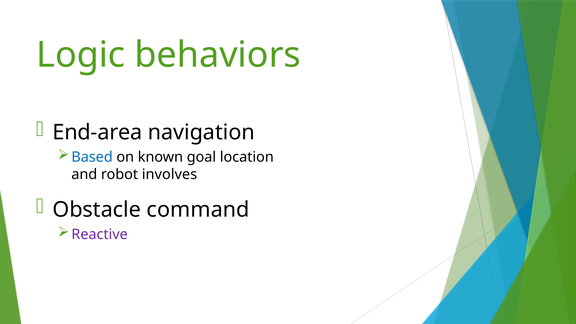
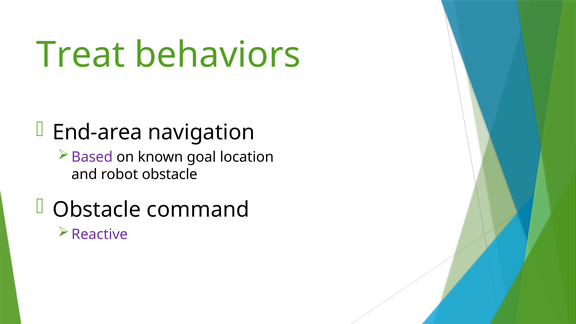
Logic: Logic -> Treat
Based colour: blue -> purple
robot involves: involves -> obstacle
